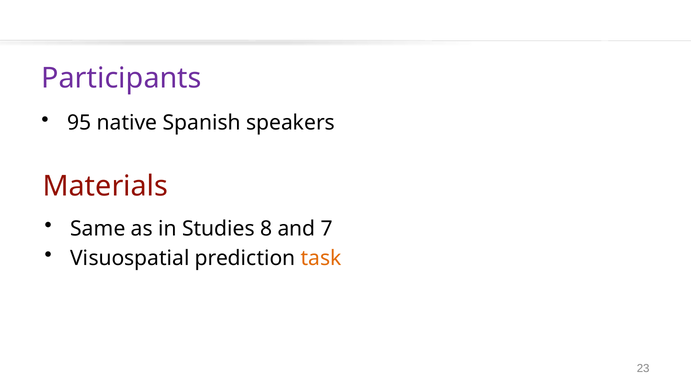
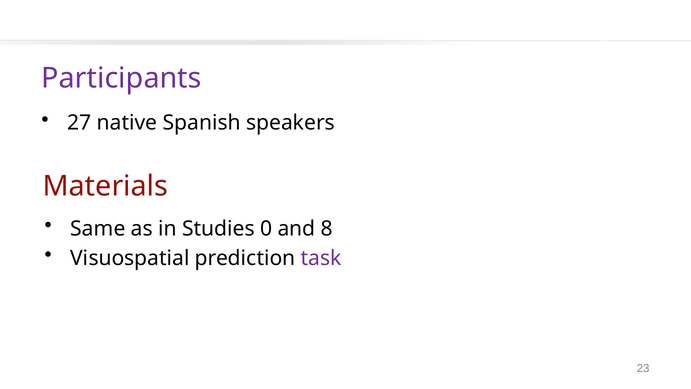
95: 95 -> 27
8: 8 -> 0
7: 7 -> 8
task colour: orange -> purple
